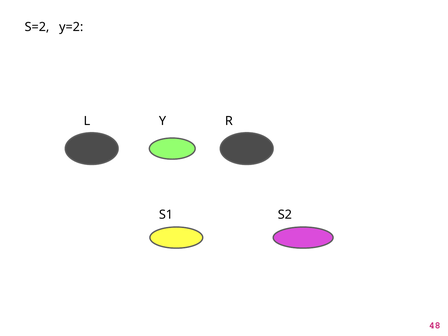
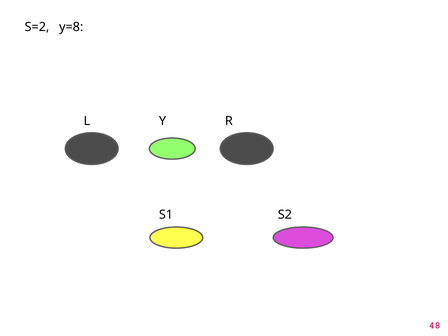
y=2: y=2 -> y=8
